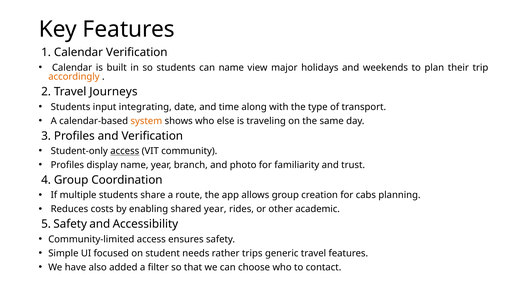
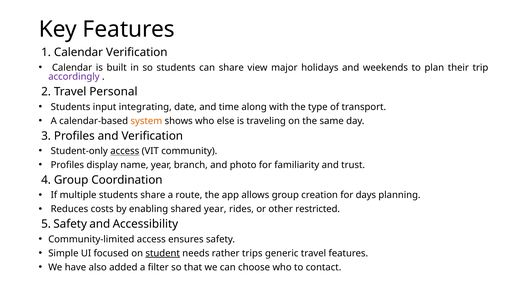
can name: name -> share
accordingly colour: orange -> purple
Journeys: Journeys -> Personal
cabs: cabs -> days
academic: academic -> restricted
student underline: none -> present
